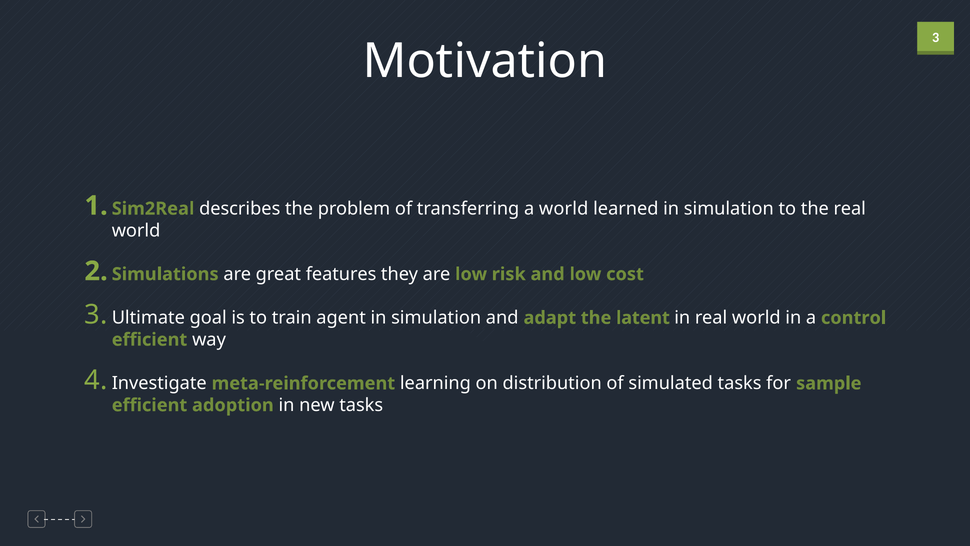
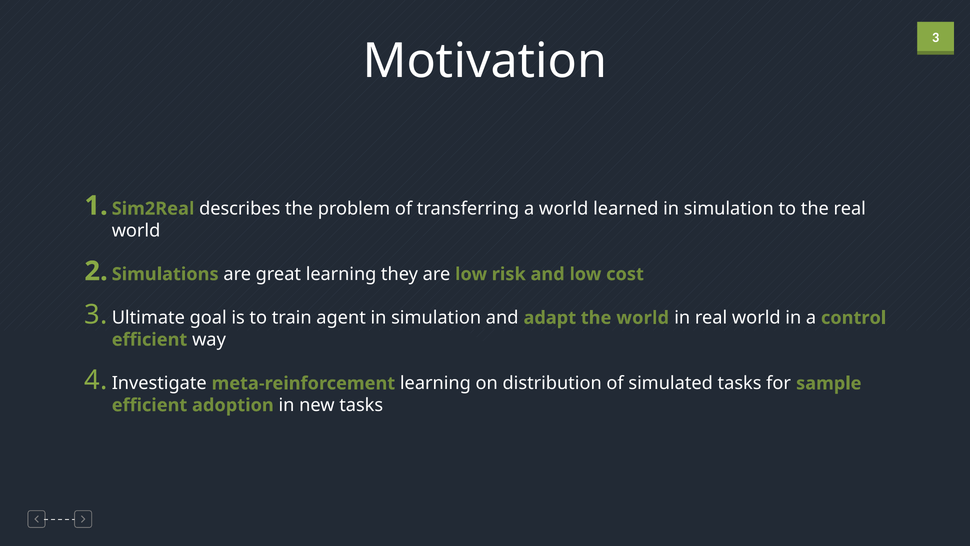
great features: features -> learning
the latent: latent -> world
